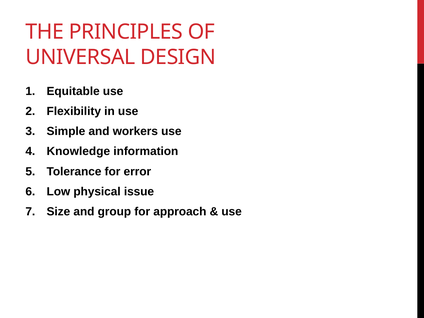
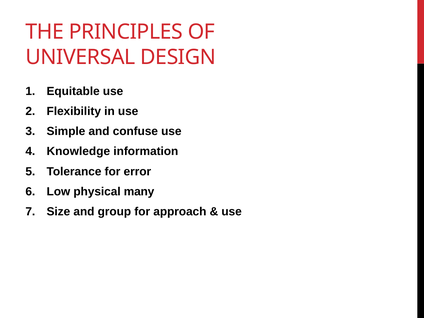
workers: workers -> confuse
issue: issue -> many
